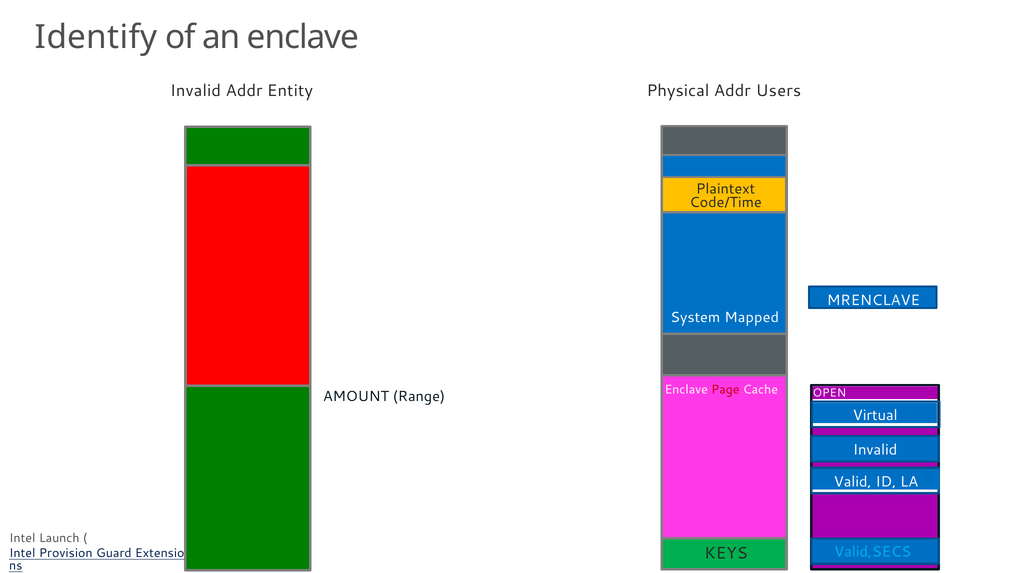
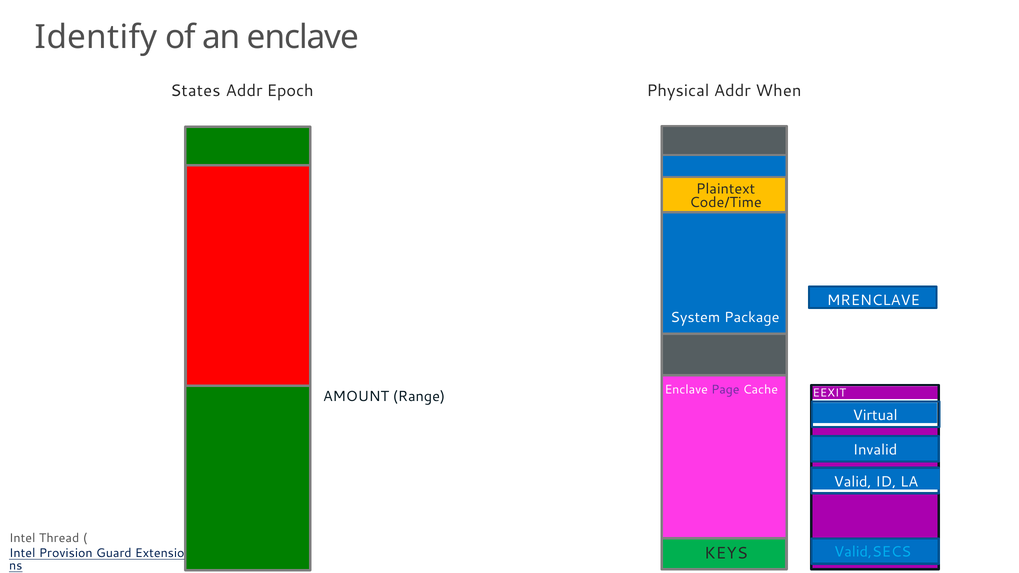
Invalid at (195, 91): Invalid -> States
Entity: Entity -> Epoch
Users: Users -> When
Mapped: Mapped -> Package
Page colour: red -> purple
OPEN: OPEN -> EEXIT
Launch: Launch -> Thread
